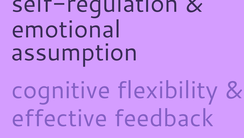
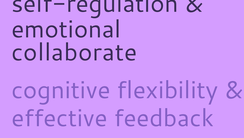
assumption: assumption -> collaborate
